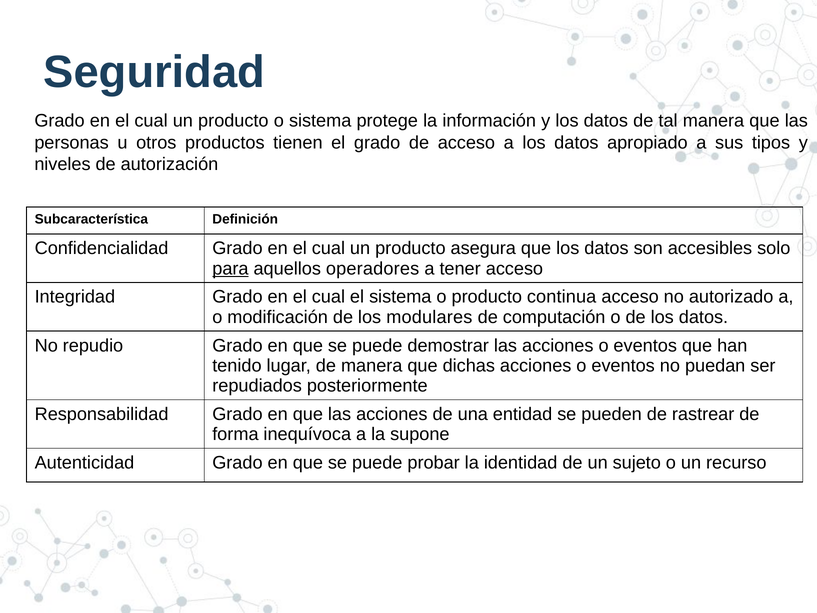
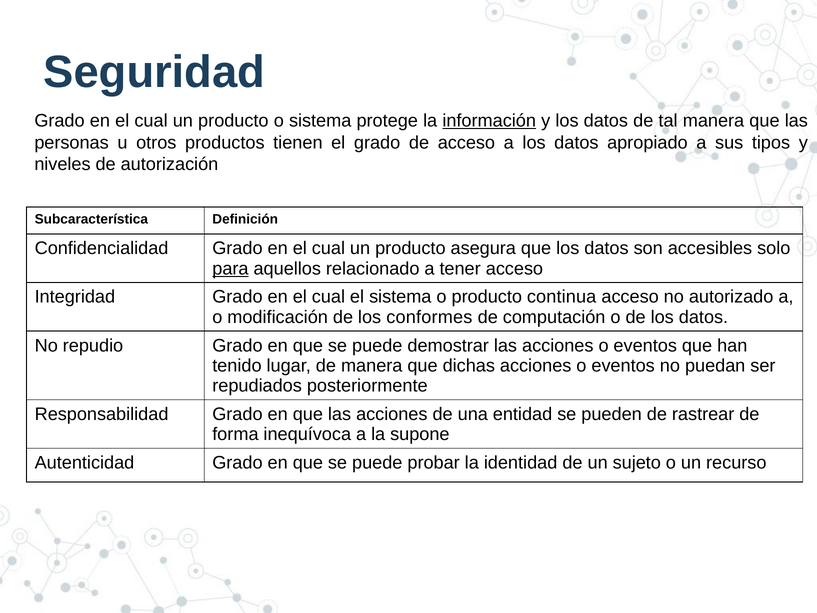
información underline: none -> present
operadores: operadores -> relacionado
modulares: modulares -> conformes
